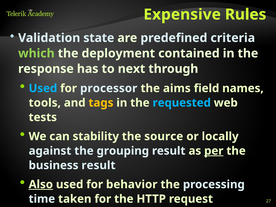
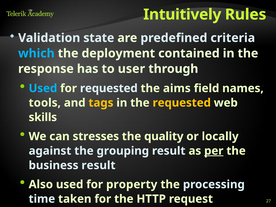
Expensive: Expensive -> Intuitively
which colour: light green -> light blue
next: next -> user
for processor: processor -> requested
requested at (182, 103) colour: light blue -> yellow
tests: tests -> skills
stability: stability -> stresses
source: source -> quality
Also underline: present -> none
behavior: behavior -> property
